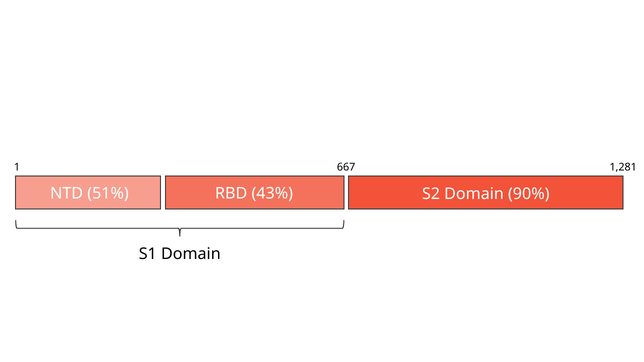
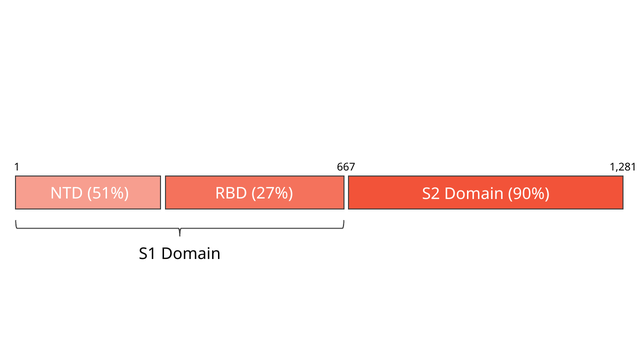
43%: 43% -> 27%
